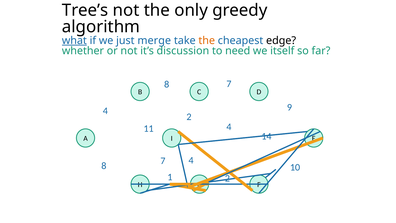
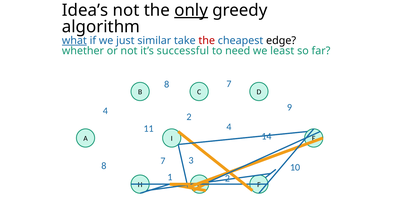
Tree’s: Tree’s -> Idea’s
only underline: none -> present
merge: merge -> similar
the at (207, 40) colour: orange -> red
discussion: discussion -> successful
itself: itself -> least
7 4: 4 -> 3
